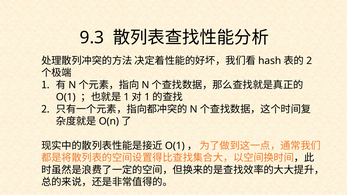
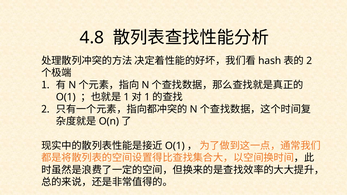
9.3: 9.3 -> 4.8
